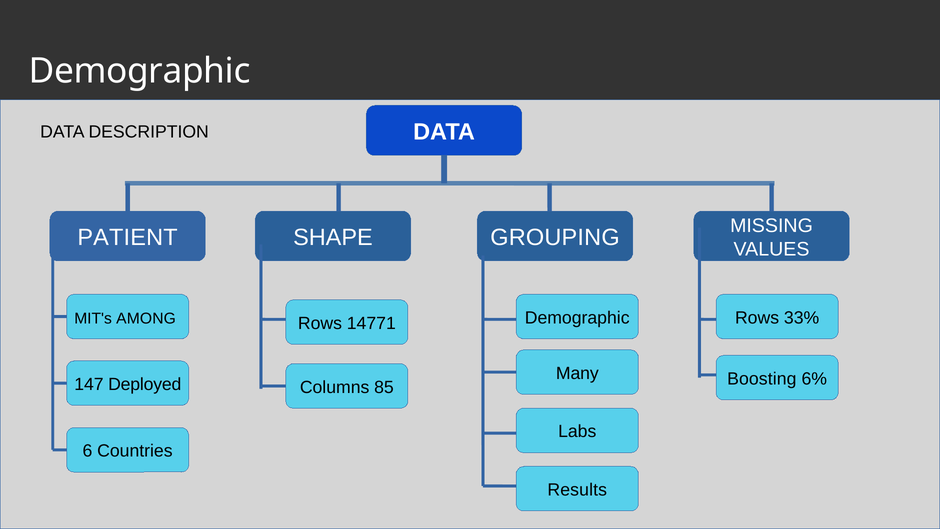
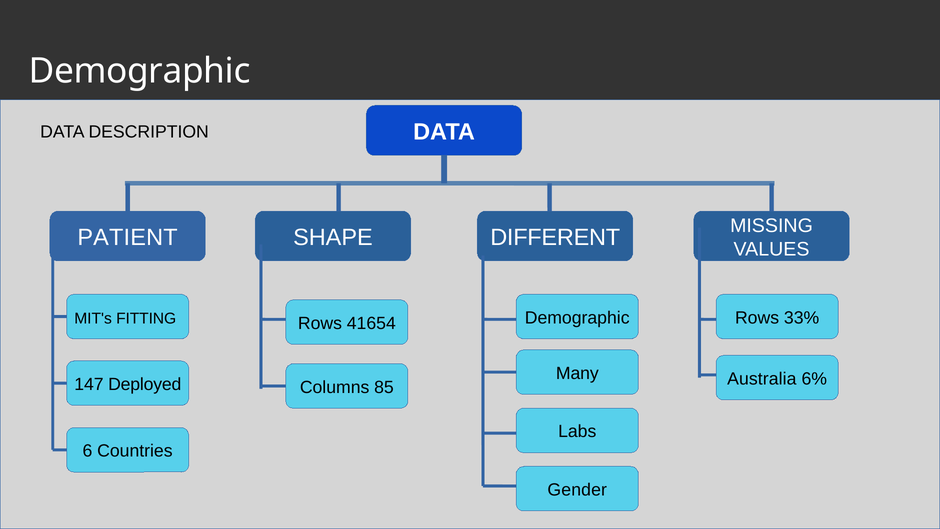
GROUPING: GROUPING -> DIFFERENT
AMONG: AMONG -> FITTING
14771: 14771 -> 41654
Boosting: Boosting -> Australia
Results: Results -> Gender
